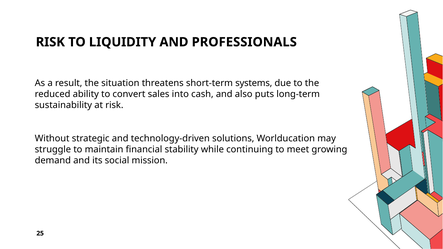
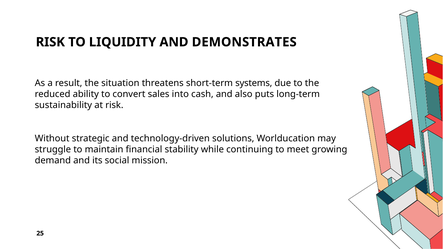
PROFESSIONALS: PROFESSIONALS -> DEMONSTRATES
